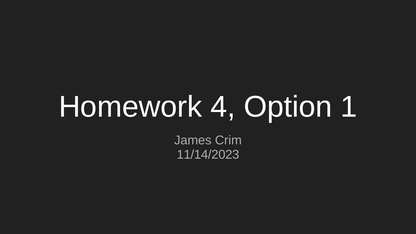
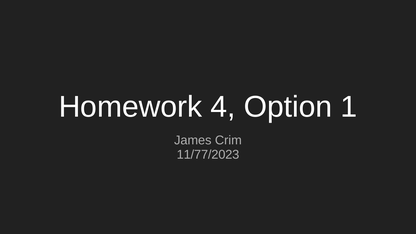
11/14/2023: 11/14/2023 -> 11/77/2023
